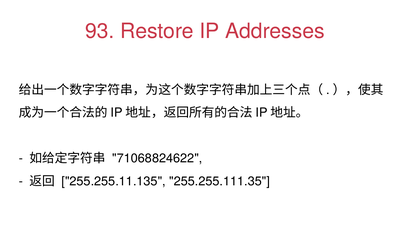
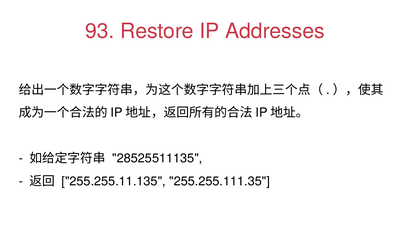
71068824622: 71068824622 -> 28525511135
